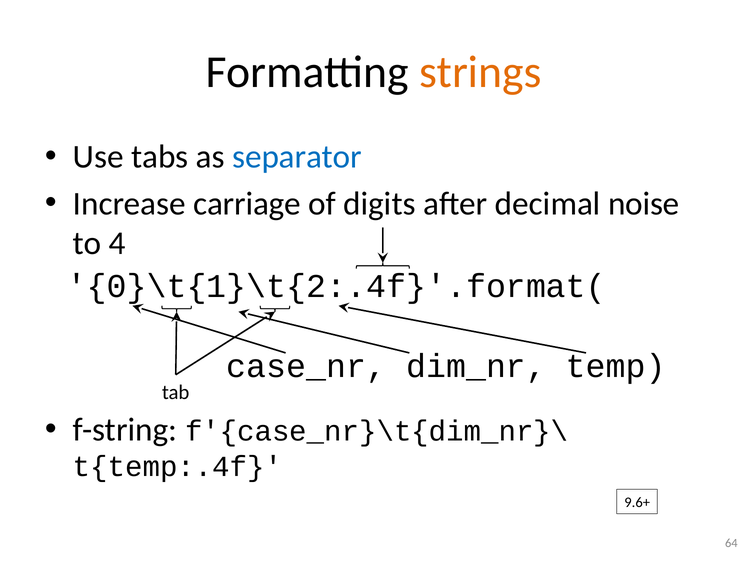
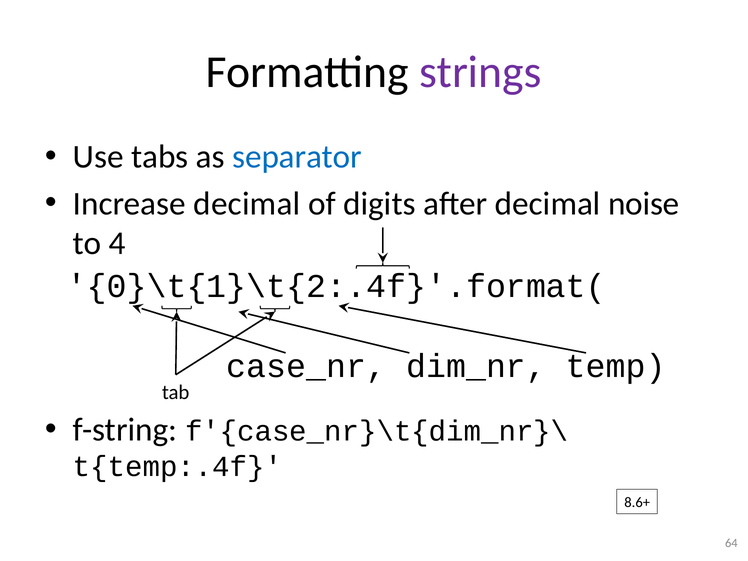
strings colour: orange -> purple
Increase carriage: carriage -> decimal
9.6+: 9.6+ -> 8.6+
